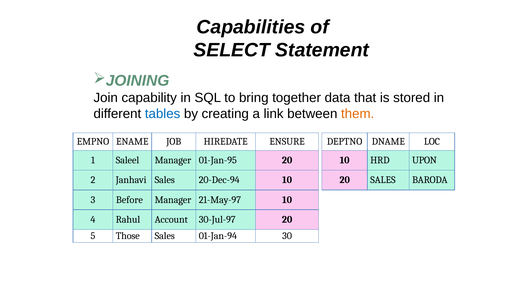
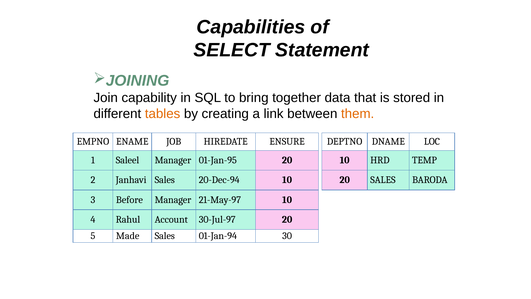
tables colour: blue -> orange
UPON: UPON -> TEMP
Those: Those -> Made
